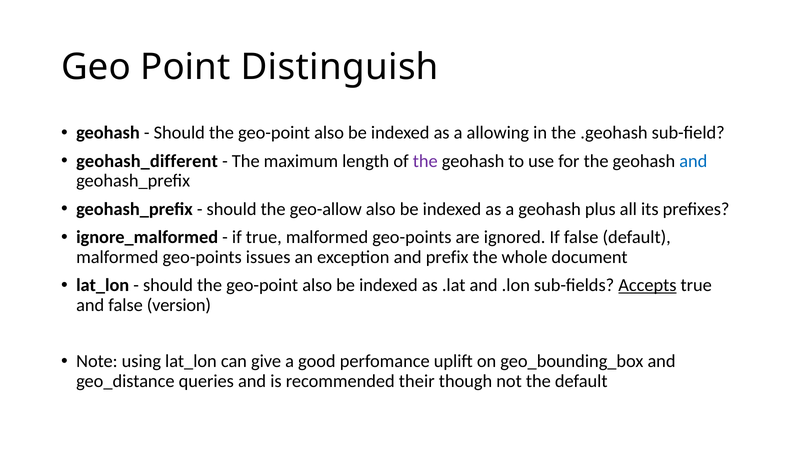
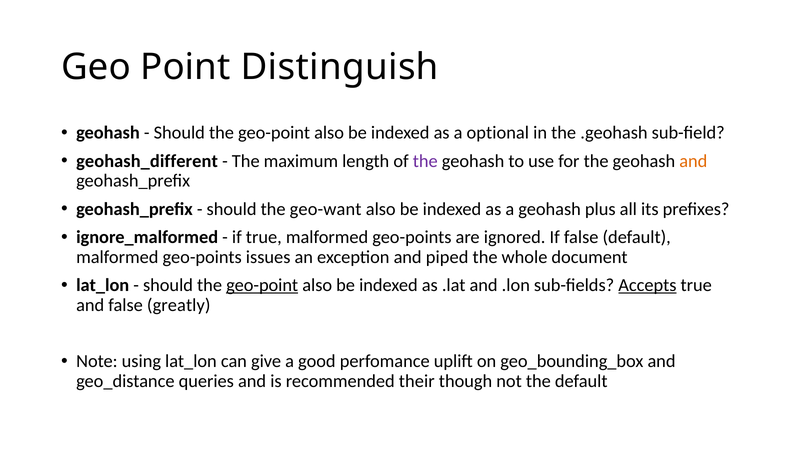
allowing: allowing -> optional
and at (693, 161) colour: blue -> orange
geo-allow: geo-allow -> geo-want
prefix: prefix -> piped
geo-point at (262, 285) underline: none -> present
version: version -> greatly
